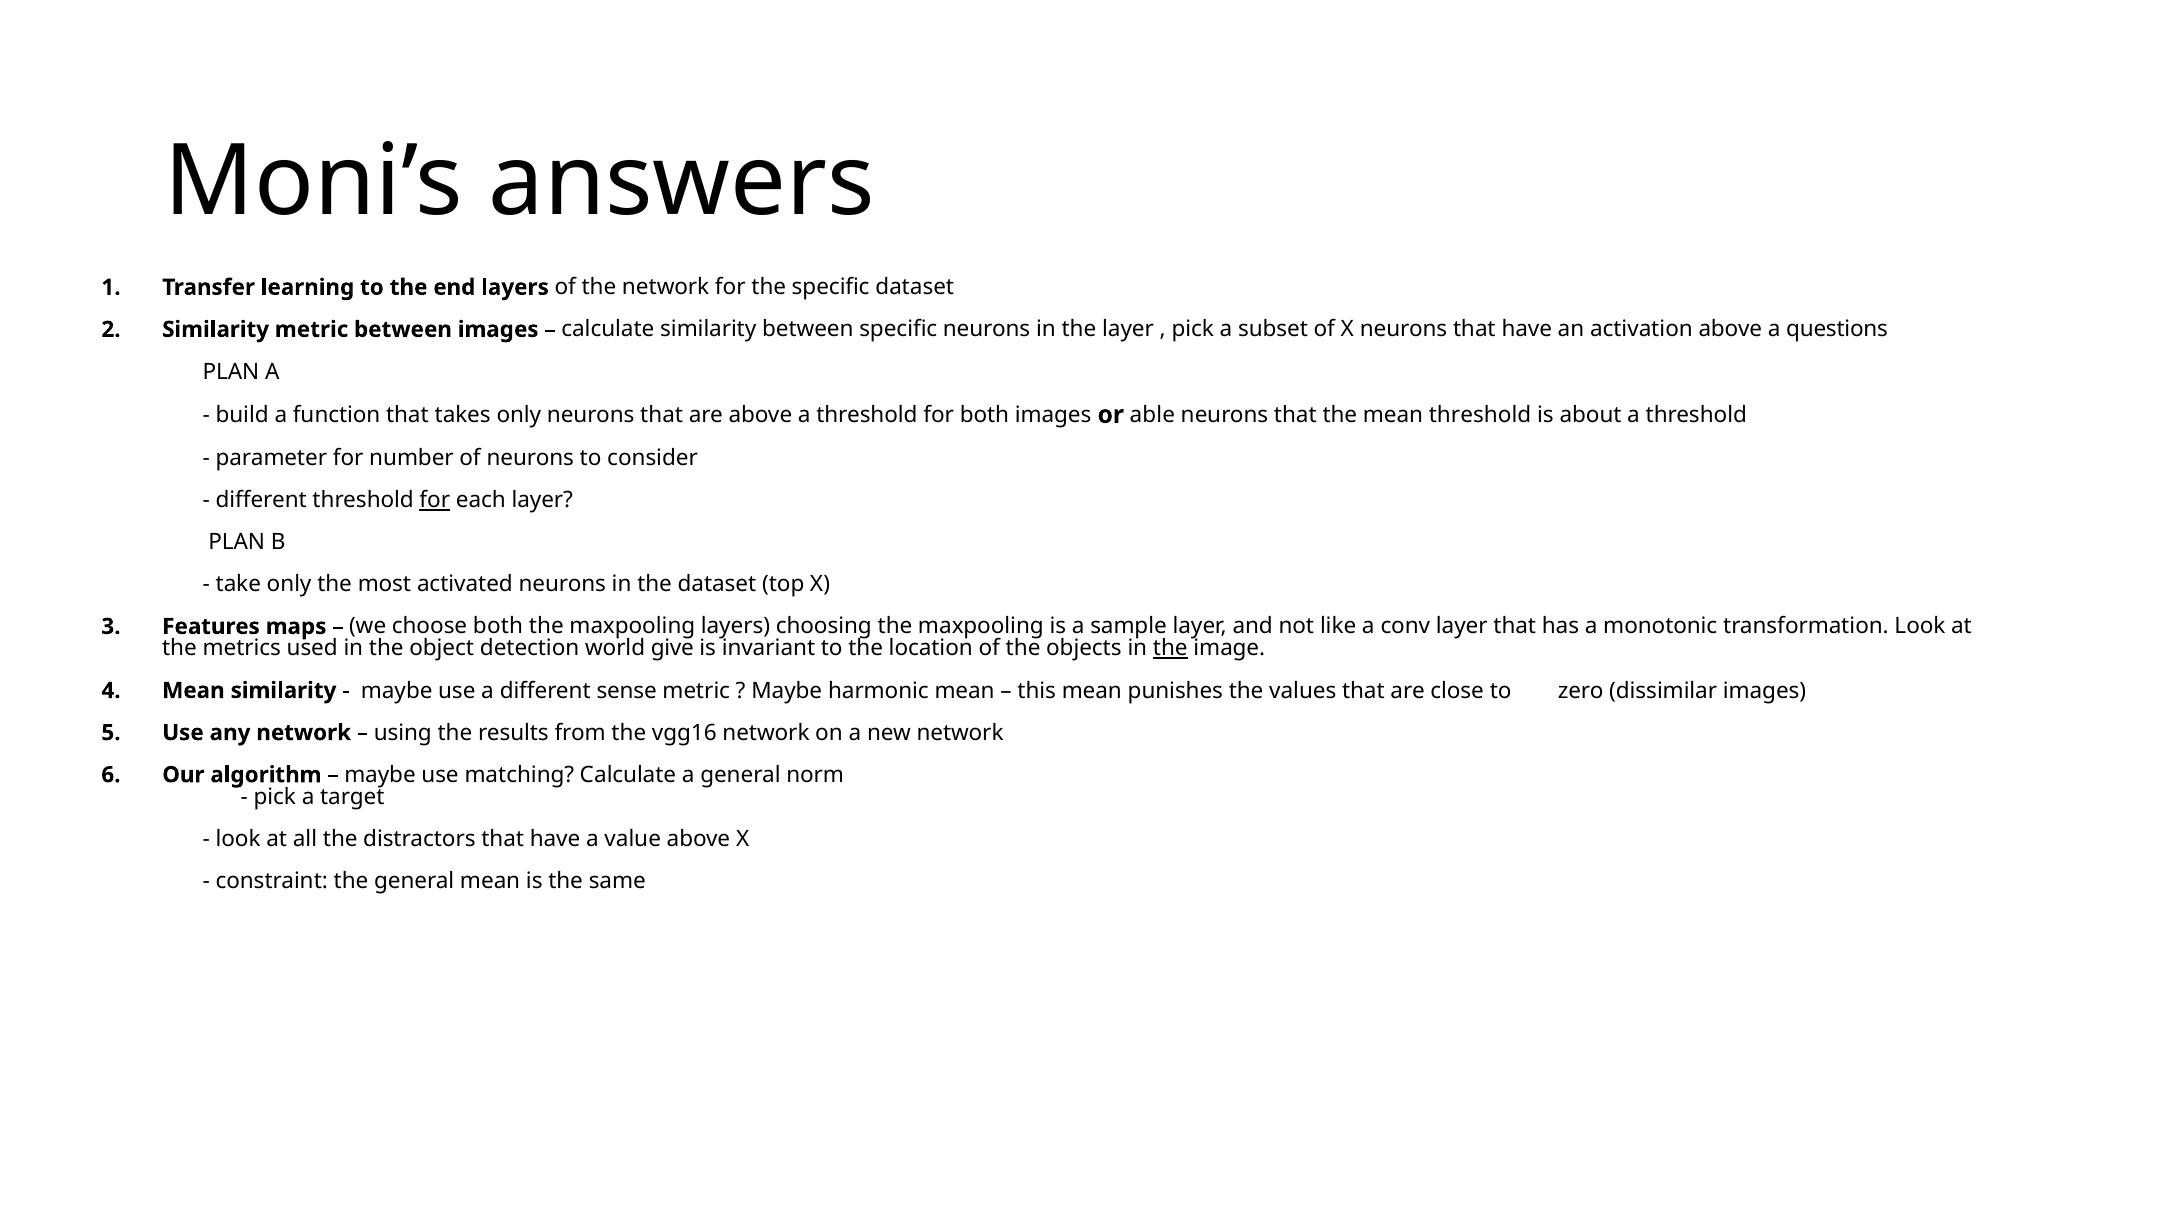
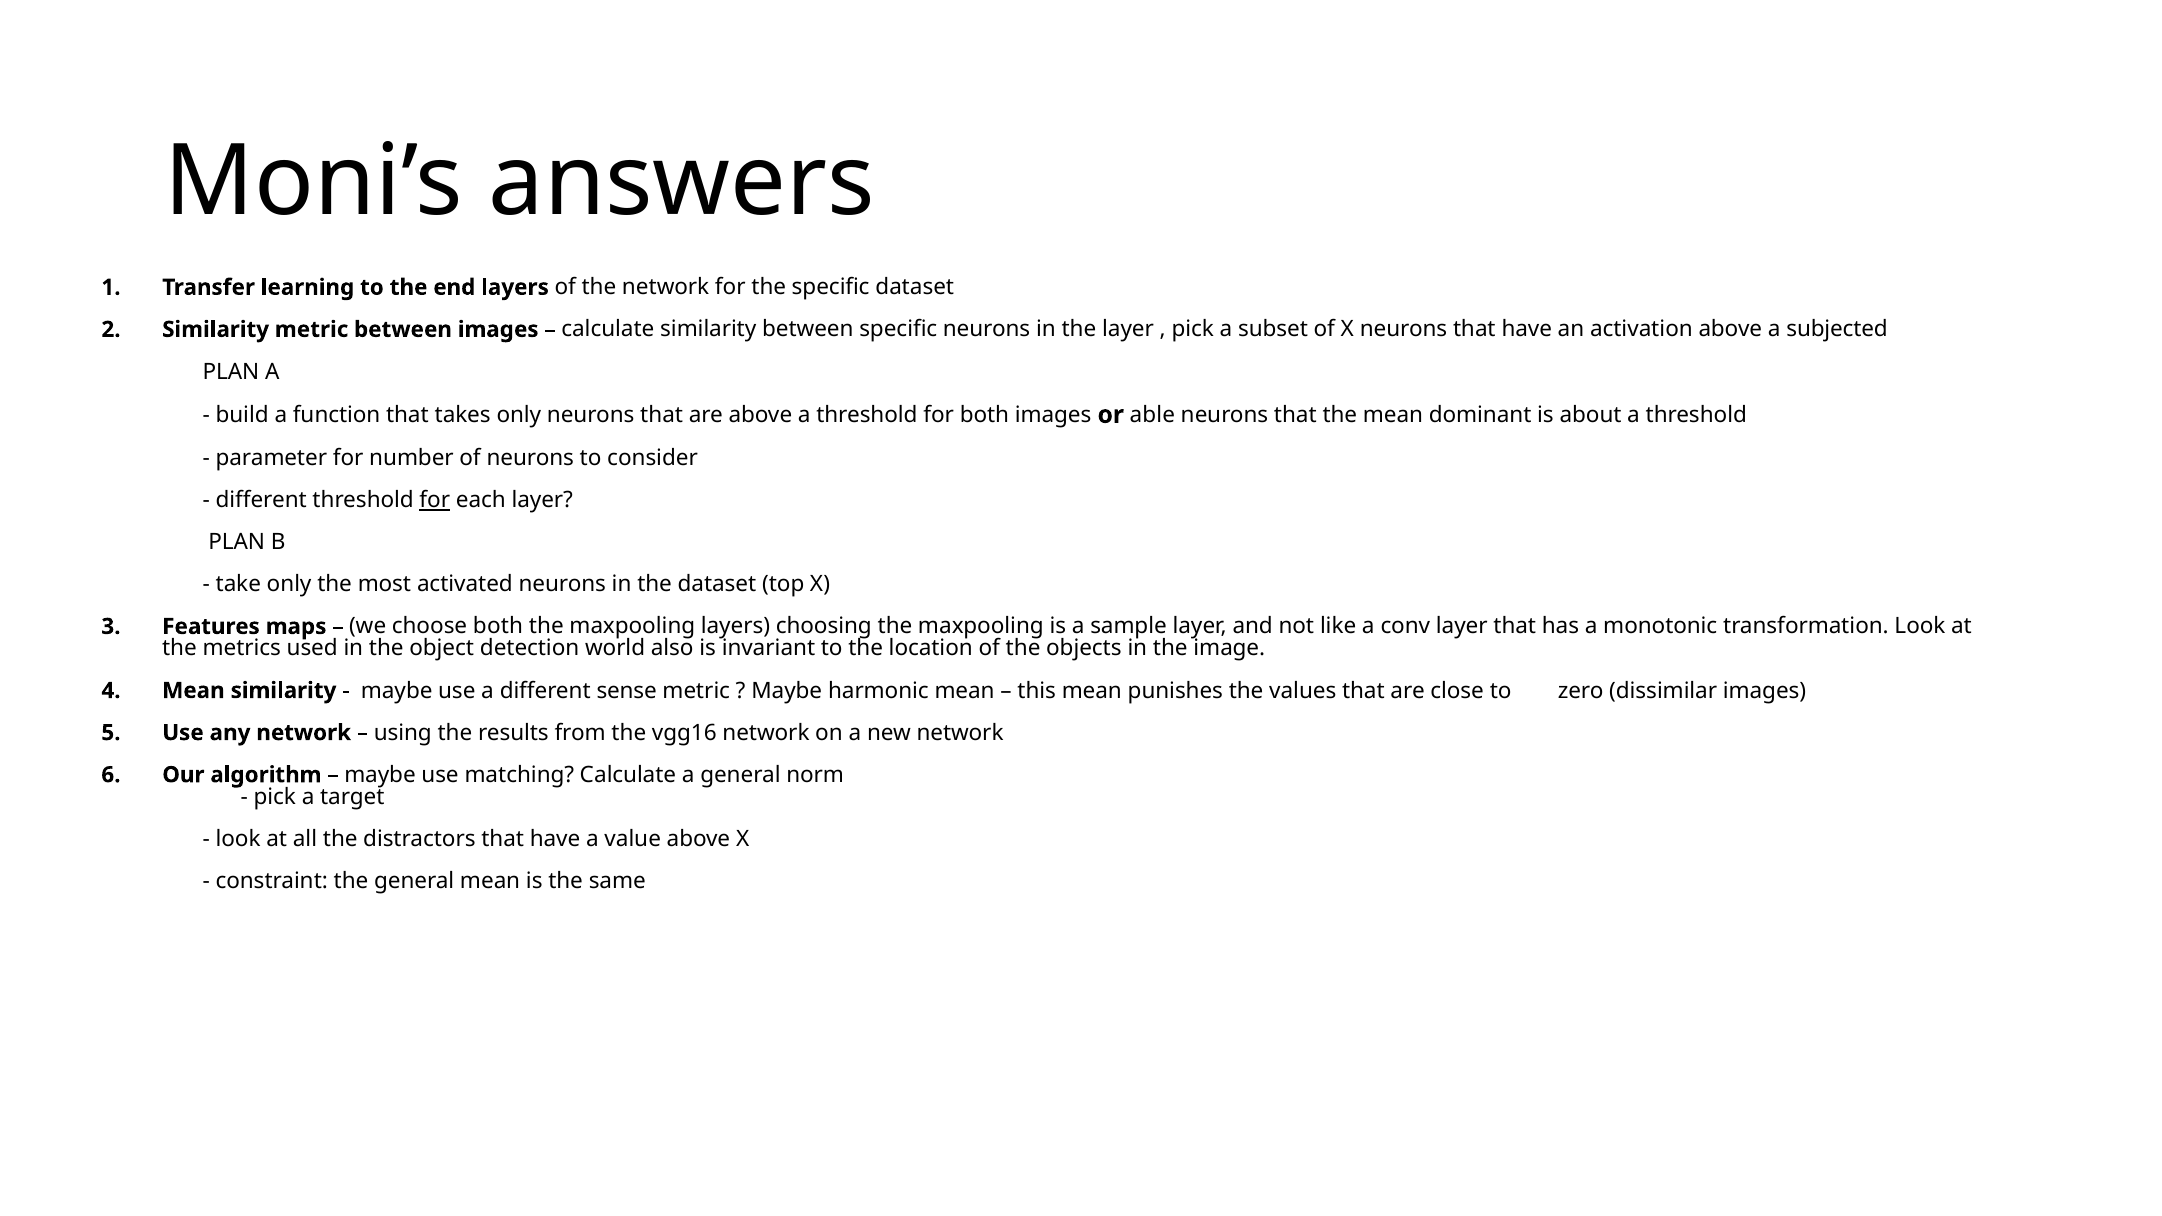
questions: questions -> subjected
mean threshold: threshold -> dominant
give: give -> also
the at (1170, 648) underline: present -> none
